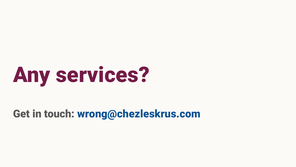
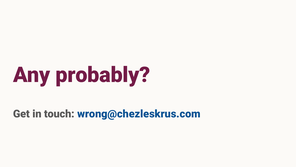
services: services -> probably
